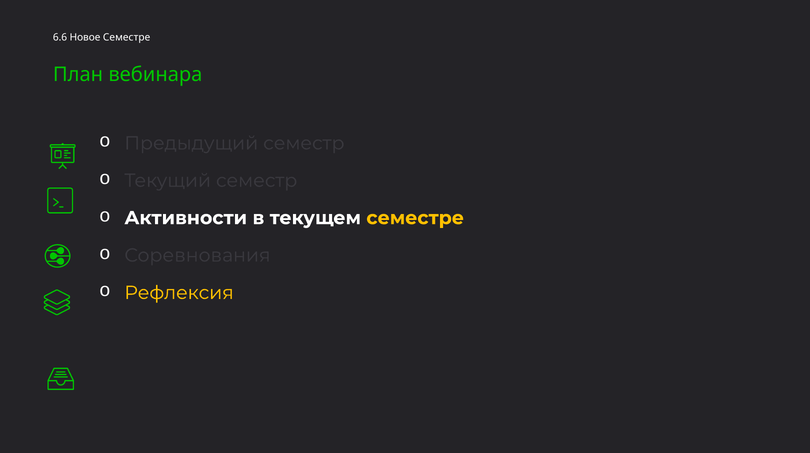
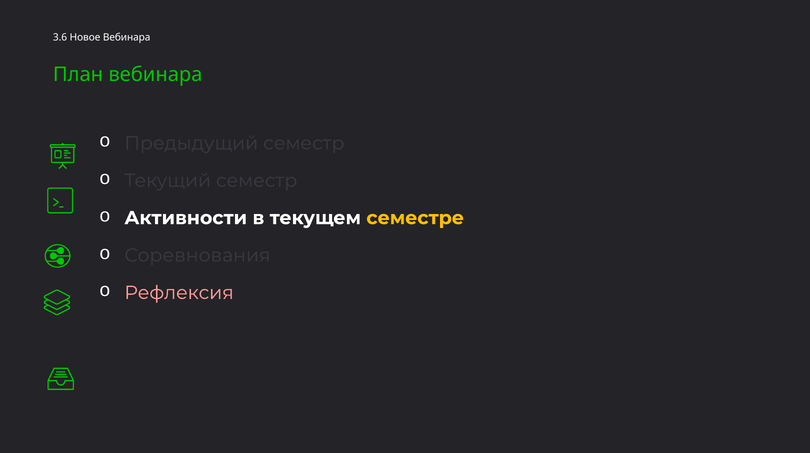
6.6: 6.6 -> 3.6
Новое Семестре: Семестре -> Вебинара
Рефлексия colour: yellow -> pink
